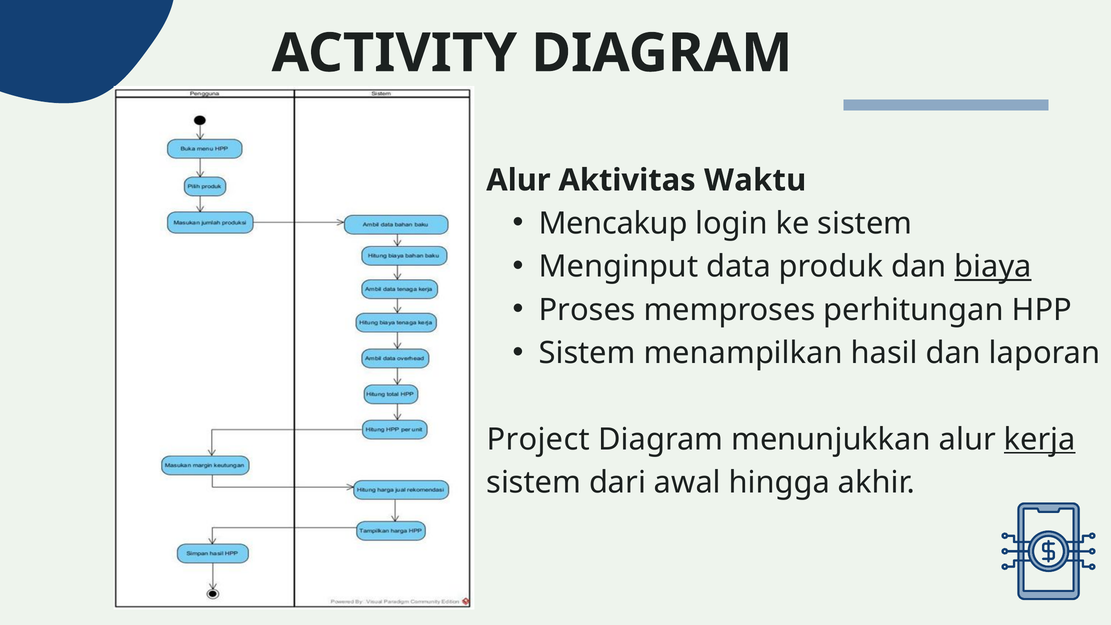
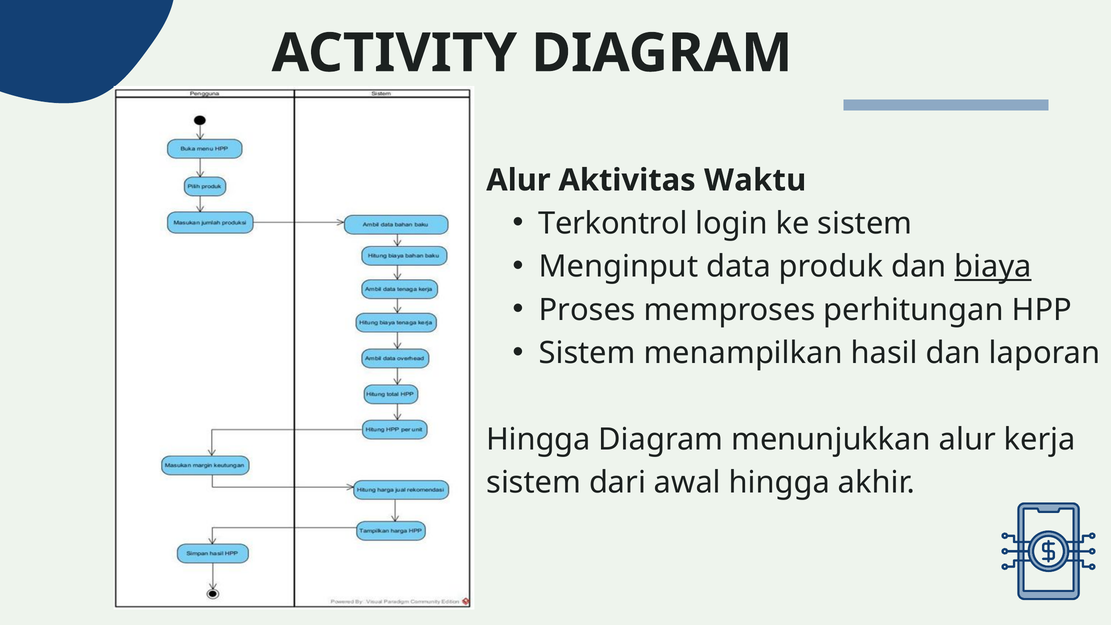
Mencakup: Mencakup -> Terkontrol
Project at (538, 439): Project -> Hingga
kerja underline: present -> none
